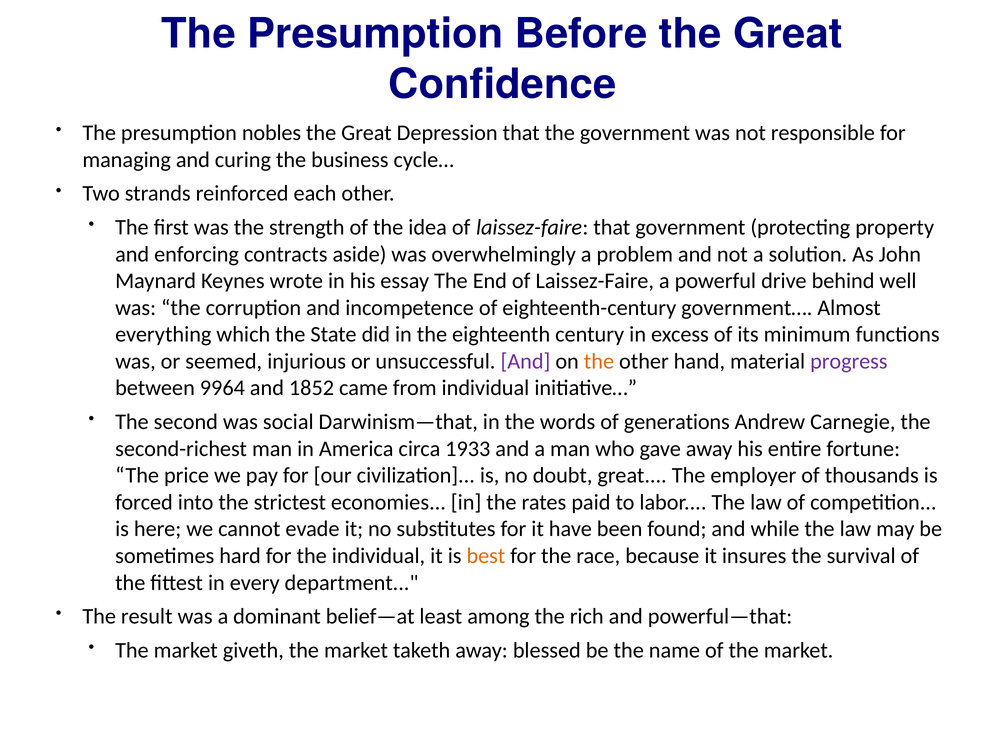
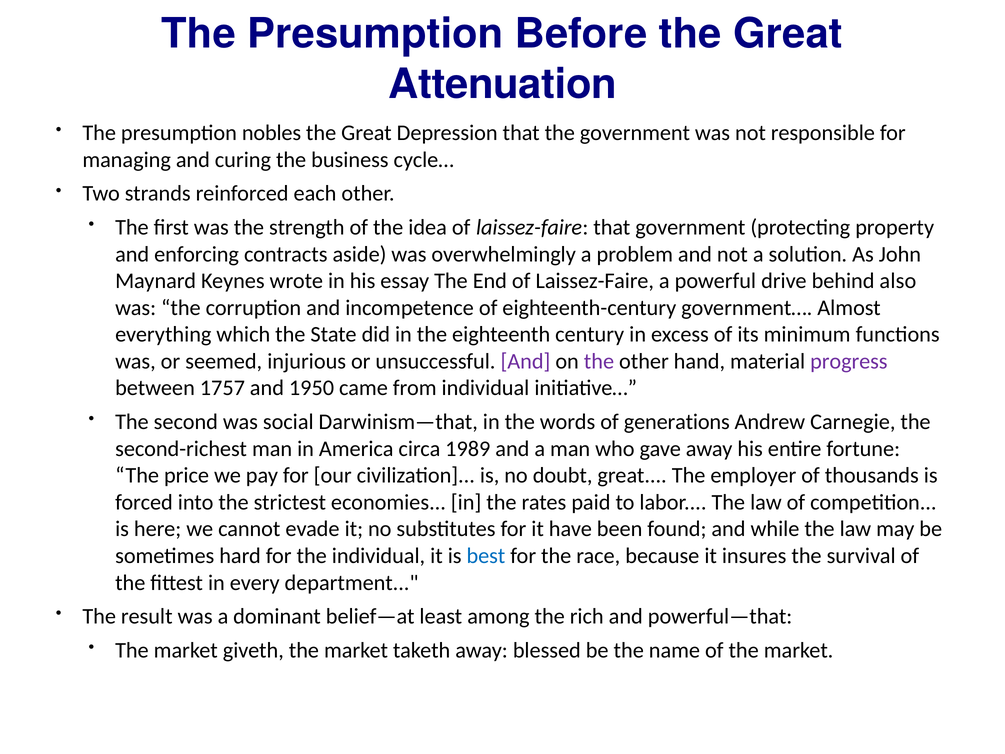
Confidence: Confidence -> Attenuation
well: well -> also
the at (599, 361) colour: orange -> purple
9964: 9964 -> 1757
1852: 1852 -> 1950
1933: 1933 -> 1989
best colour: orange -> blue
